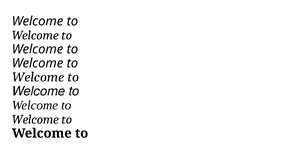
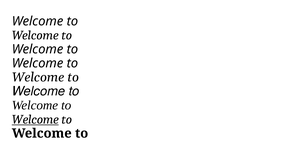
Welcome at (35, 119) underline: none -> present
